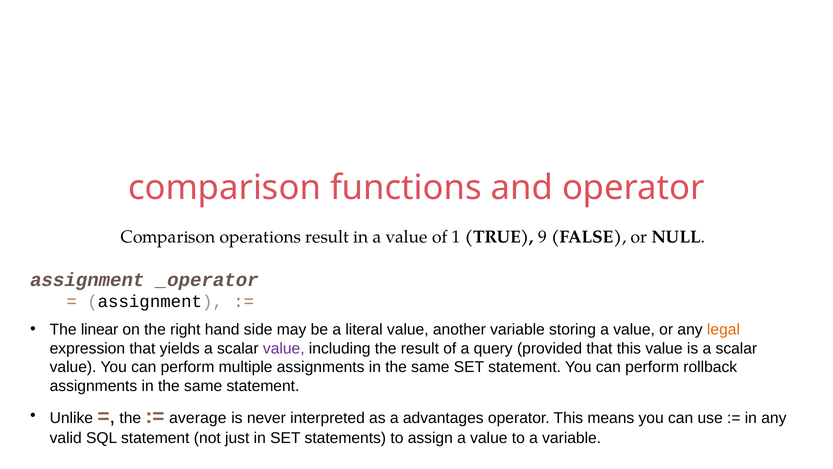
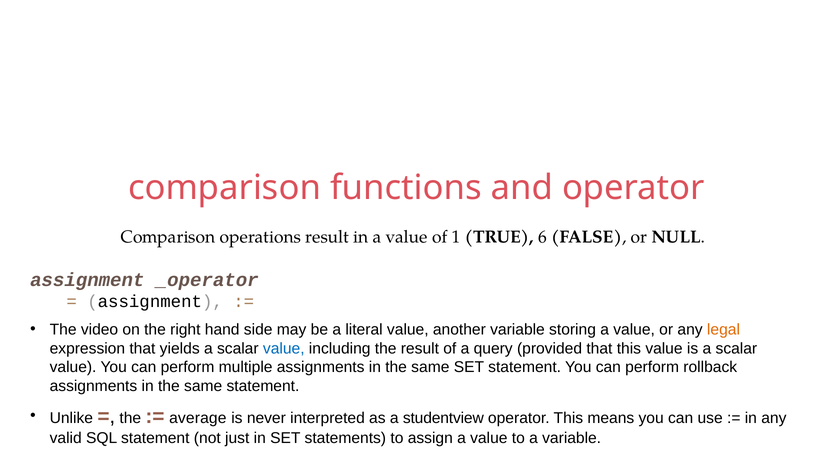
9: 9 -> 6
linear: linear -> video
value at (284, 348) colour: purple -> blue
advantages: advantages -> studentview
